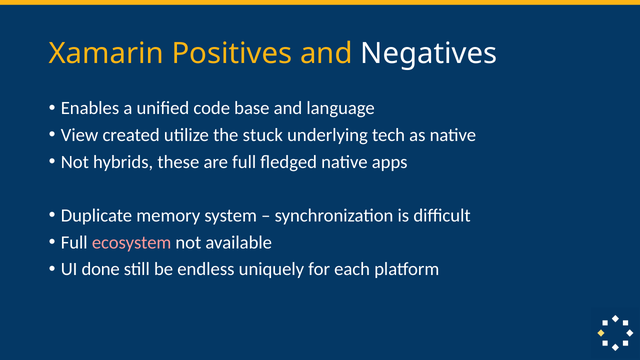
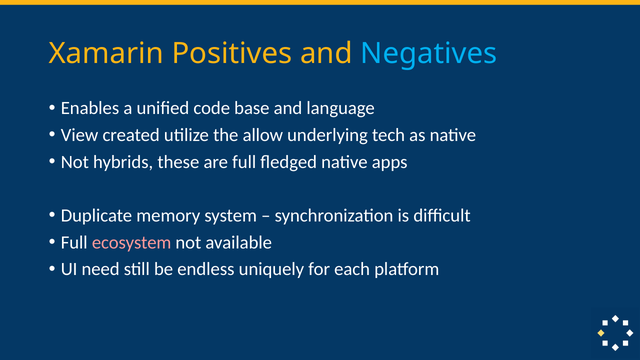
Negatives colour: white -> light blue
stuck: stuck -> allow
done: done -> need
